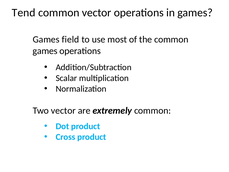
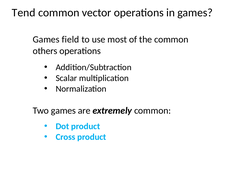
games at (45, 51): games -> others
Two vector: vector -> games
